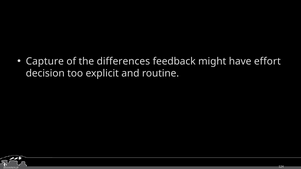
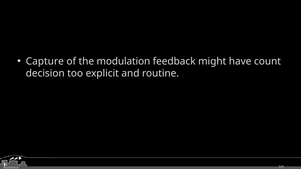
differences: differences -> modulation
effort: effort -> count
